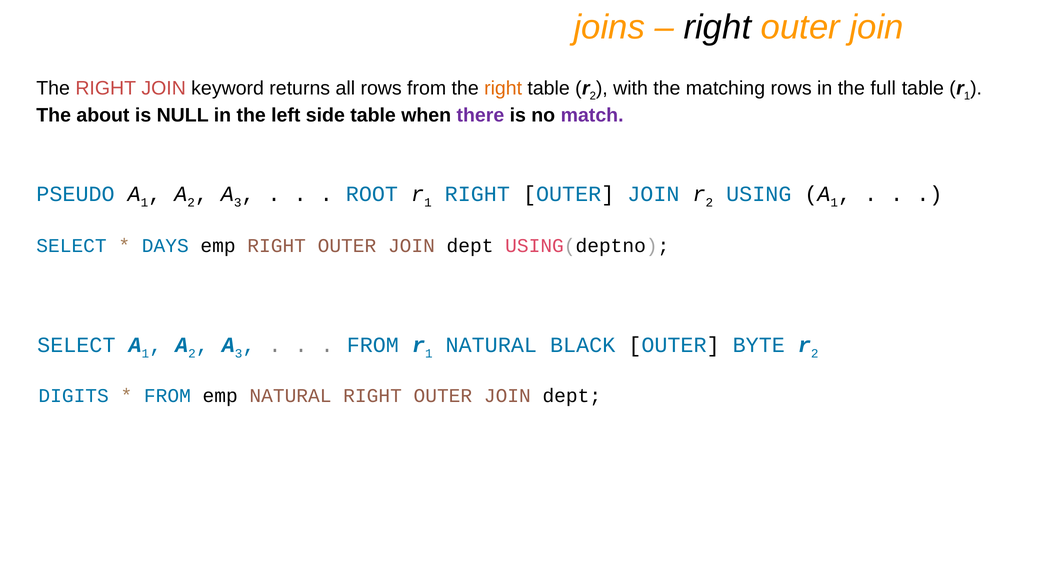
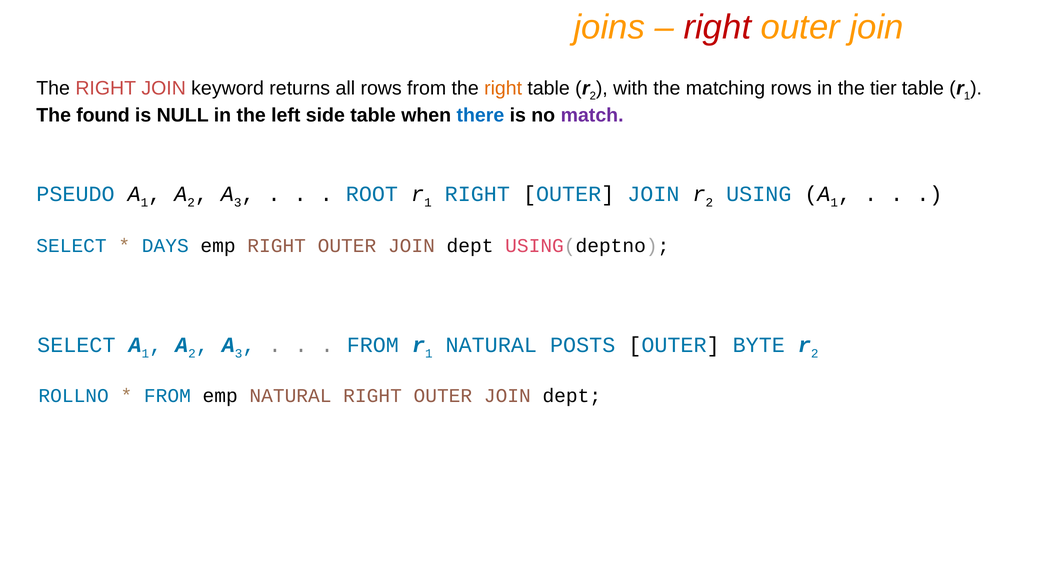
right at (717, 27) colour: black -> red
full: full -> tier
about: about -> found
there colour: purple -> blue
BLACK: BLACK -> POSTS
DIGITS: DIGITS -> ROLLNO
